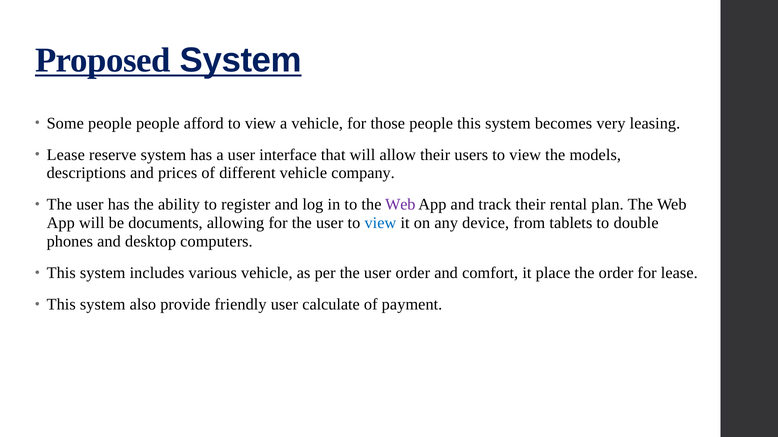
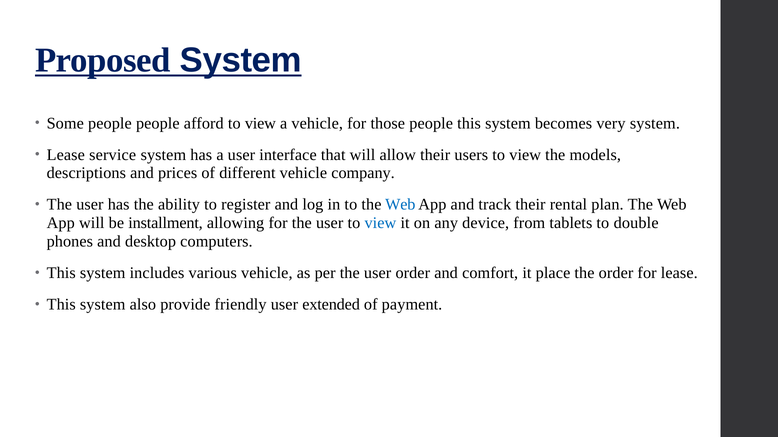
very leasing: leasing -> system
reserve: reserve -> service
Web at (400, 205) colour: purple -> blue
documents: documents -> installment
calculate: calculate -> extended
